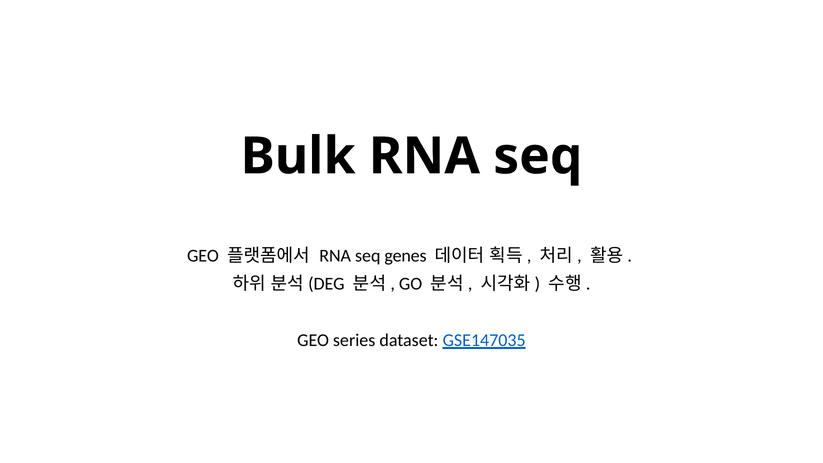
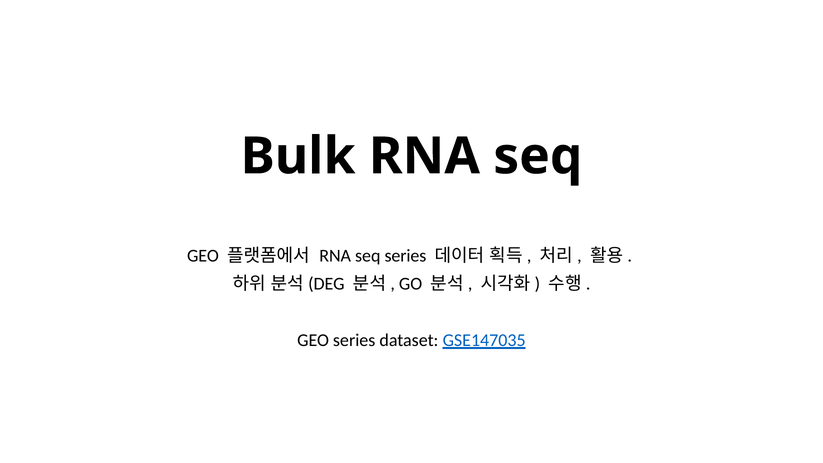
seq genes: genes -> series
